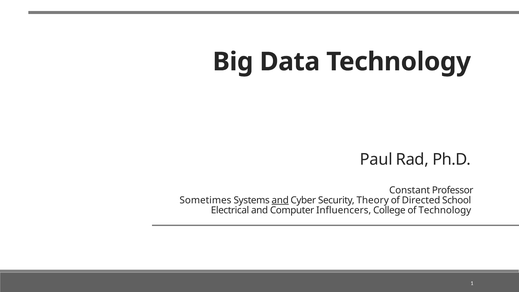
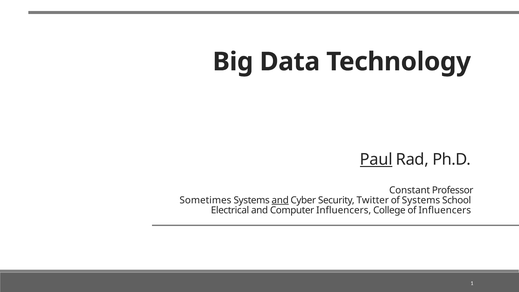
Paul underline: none -> present
Theory: Theory -> Twitter
of Directed: Directed -> Systems
of Technology: Technology -> Influencers
